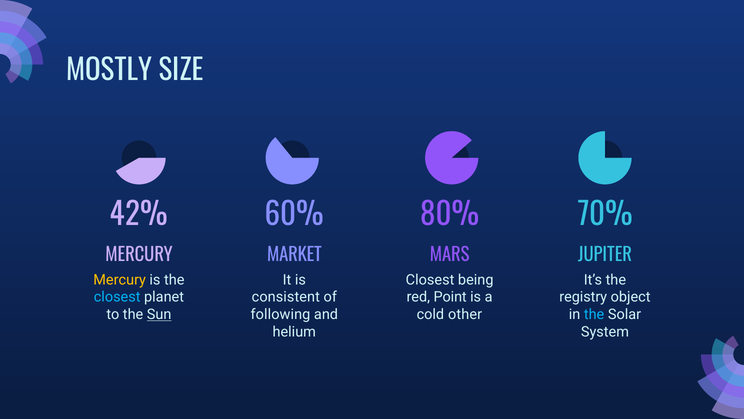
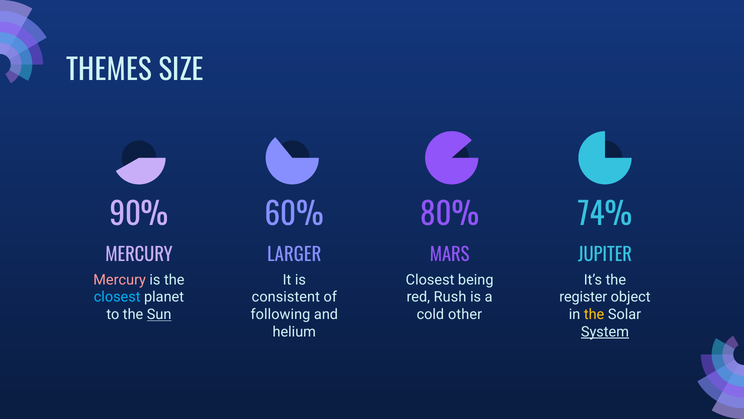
MOSTLY: MOSTLY -> THEMES
42%: 42% -> 90%
70%: 70% -> 74%
MARKET: MARKET -> LARGER
Mercury at (120, 279) colour: yellow -> pink
Point: Point -> Rush
registry: registry -> register
the at (594, 314) colour: light blue -> yellow
System underline: none -> present
